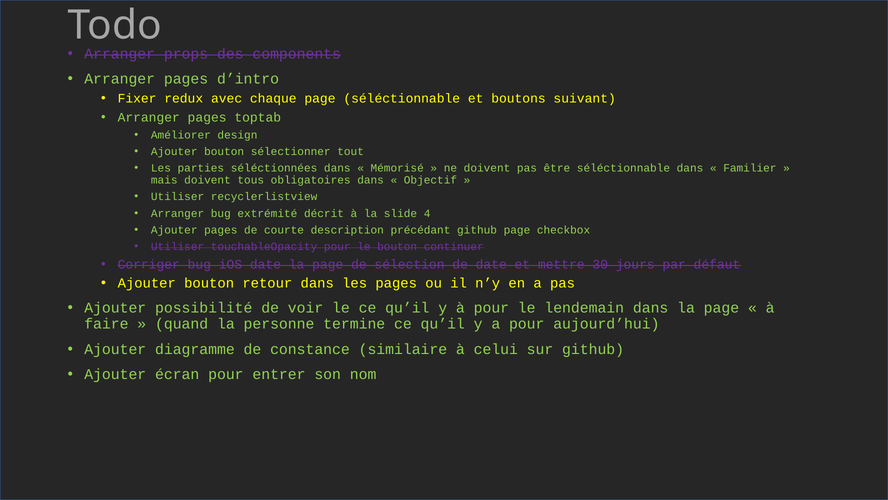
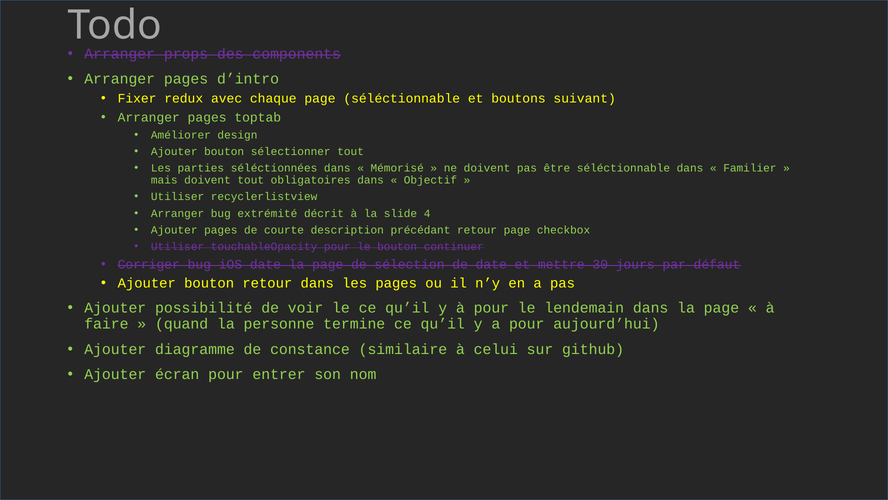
doivent tous: tous -> tout
précédant github: github -> retour
